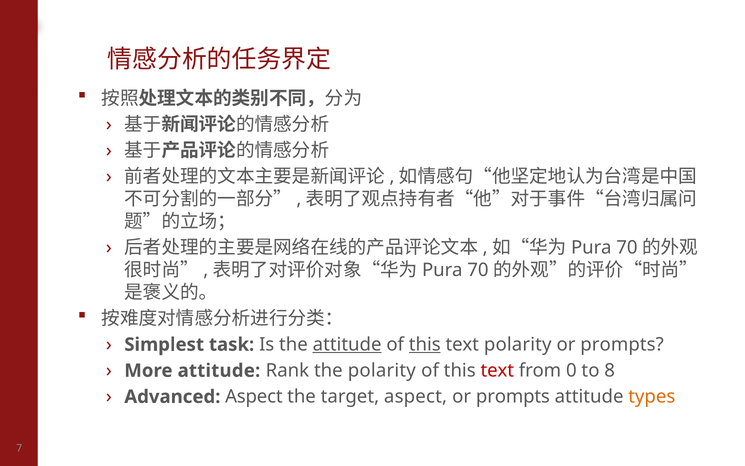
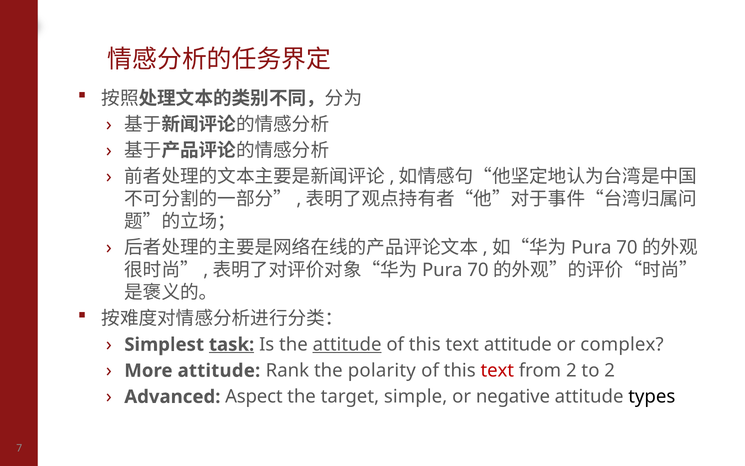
task underline: none -> present
this at (425, 344) underline: present -> none
text polarity: polarity -> attitude
prompts at (622, 344): prompts -> complex
from 0: 0 -> 2
to 8: 8 -> 2
target aspect: aspect -> simple
prompts at (513, 396): prompts -> negative
types colour: orange -> black
